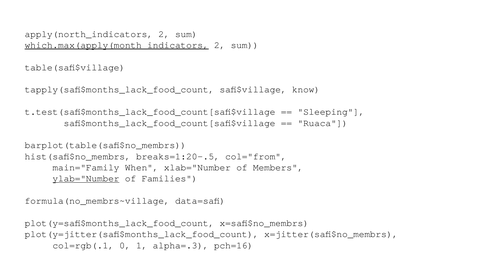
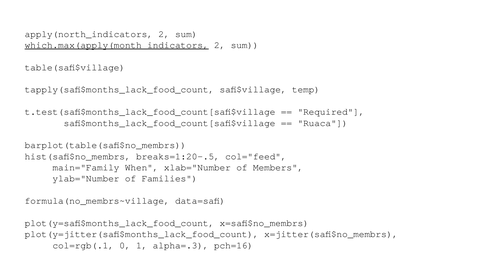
know: know -> temp
Sleeping: Sleeping -> Required
col="from: col="from -> col="feed
ylab="Number underline: present -> none
